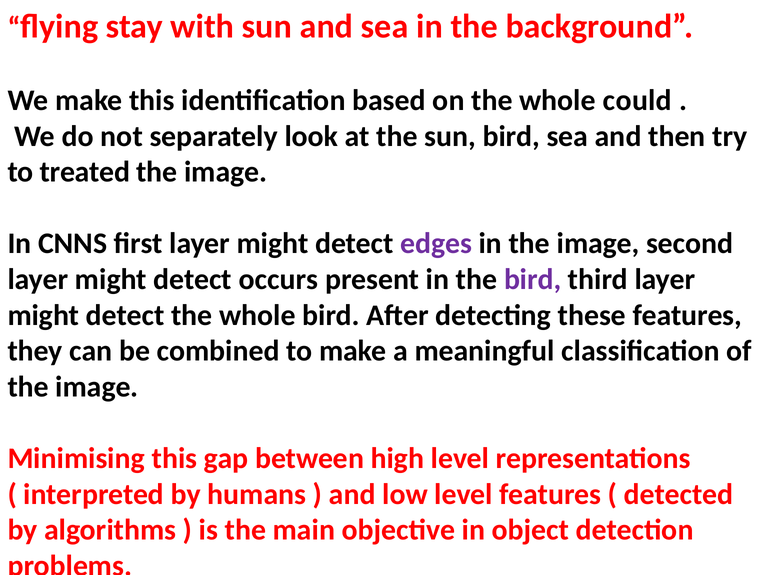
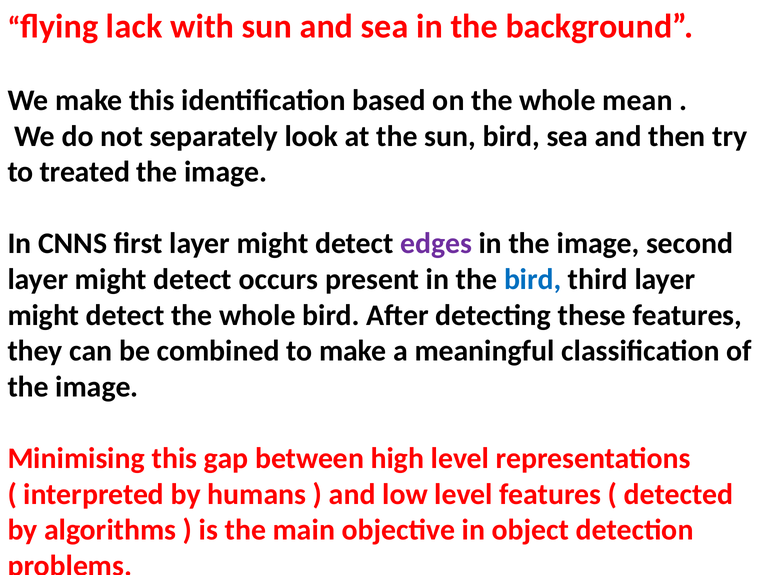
stay: stay -> lack
could: could -> mean
bird at (533, 280) colour: purple -> blue
